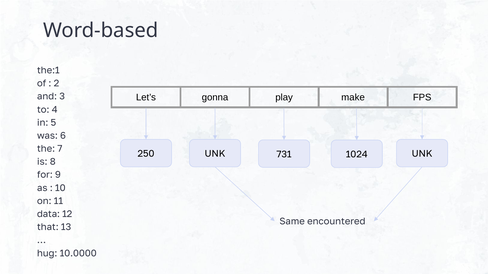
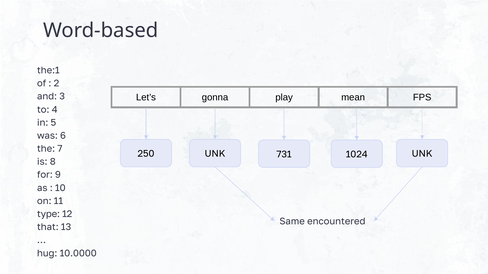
make: make -> mean
data: data -> type
